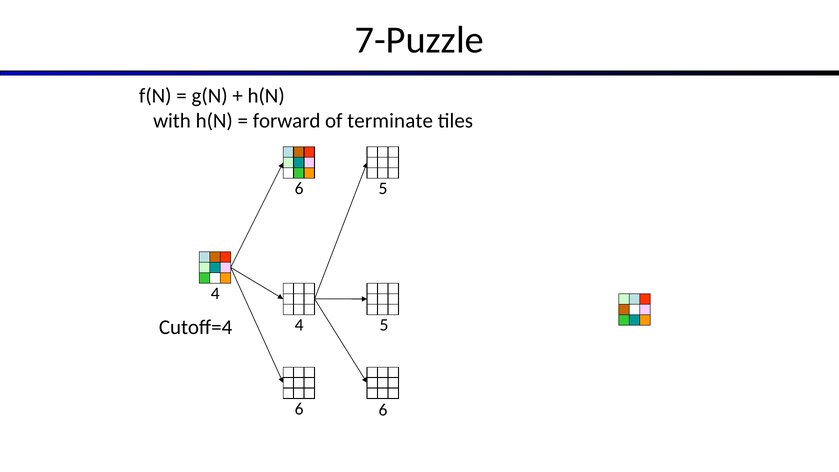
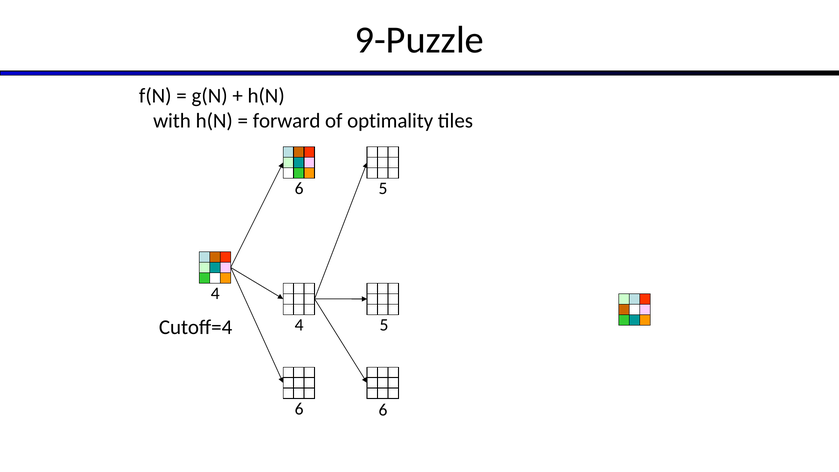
7-Puzzle: 7-Puzzle -> 9-Puzzle
terminate: terminate -> optimality
